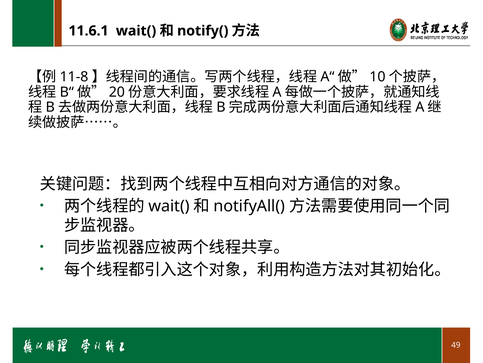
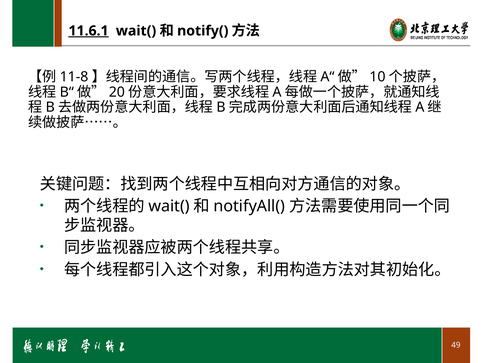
11.6.1 underline: none -> present
